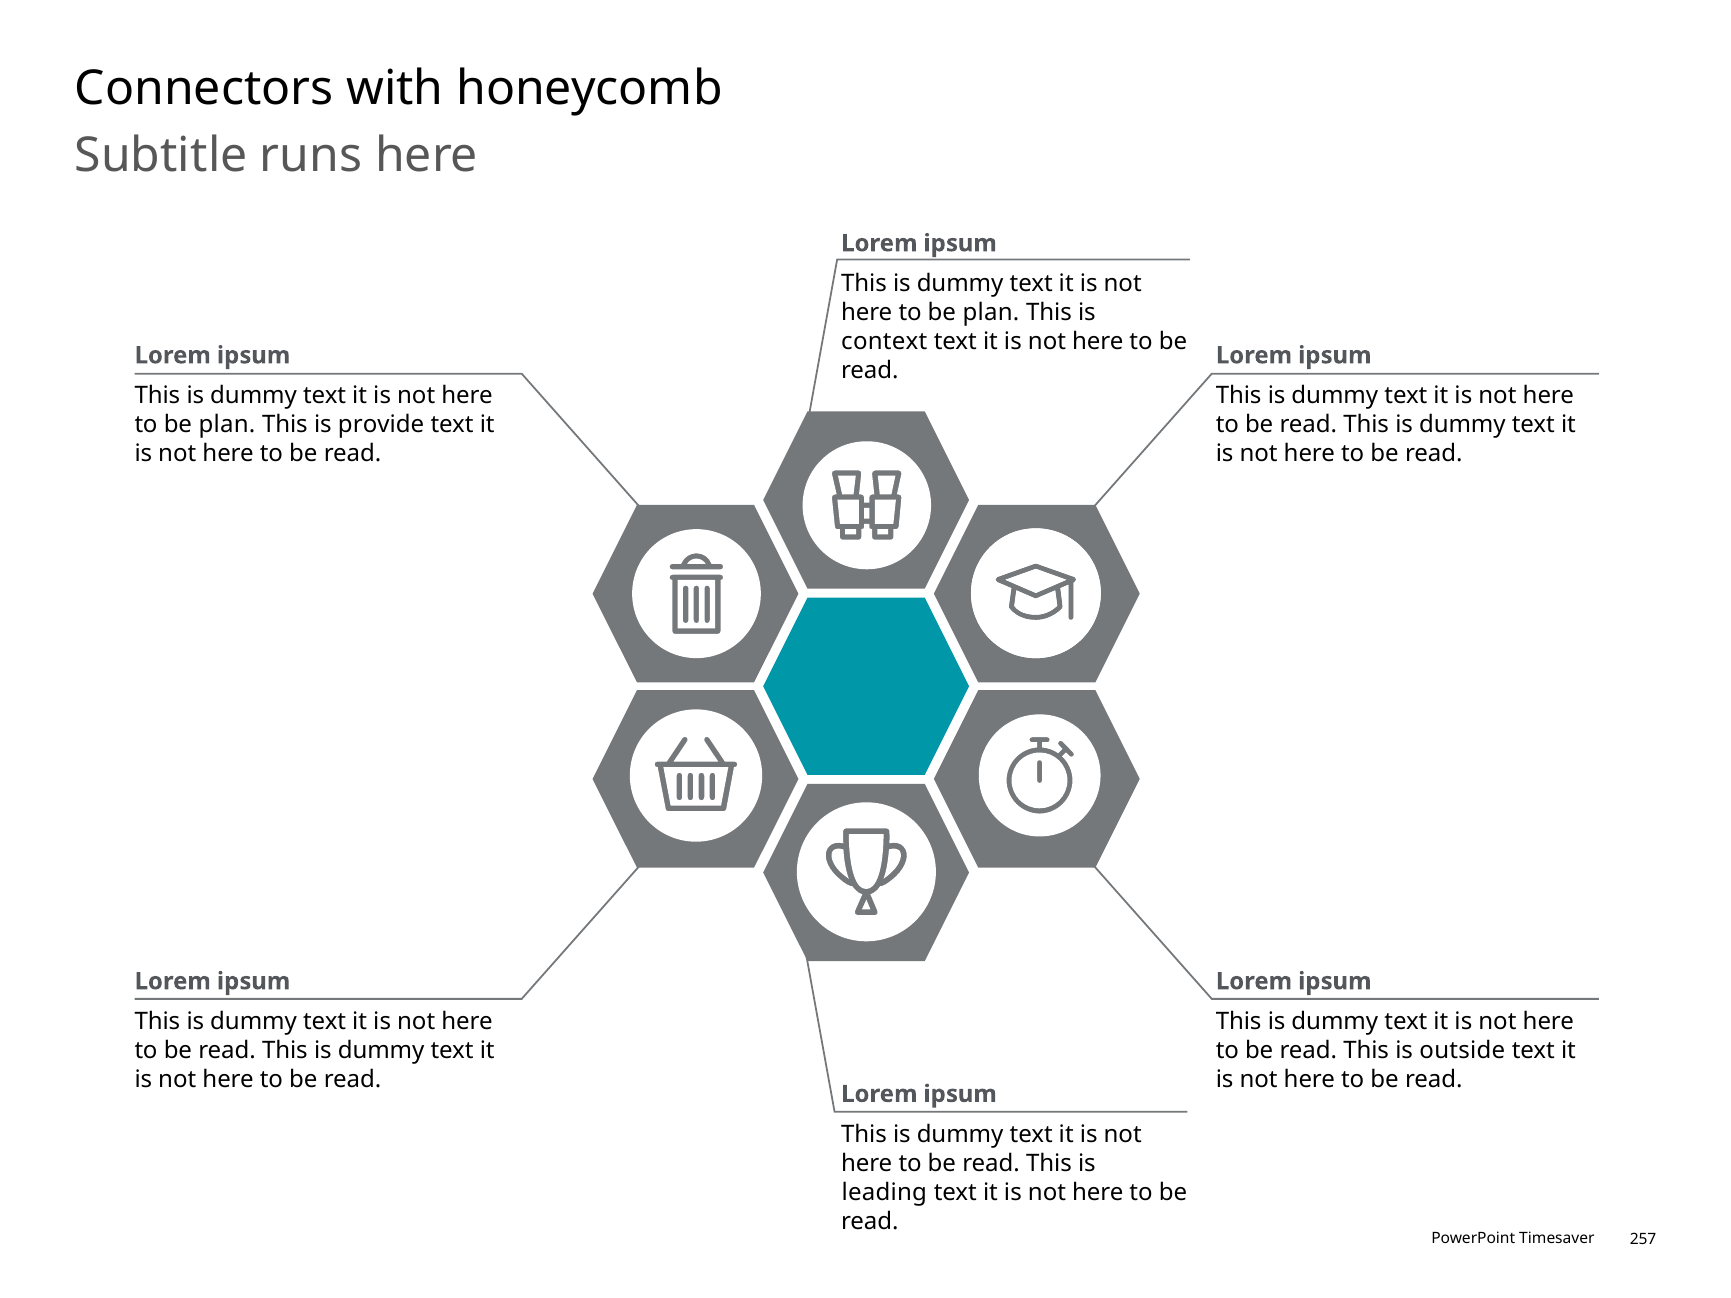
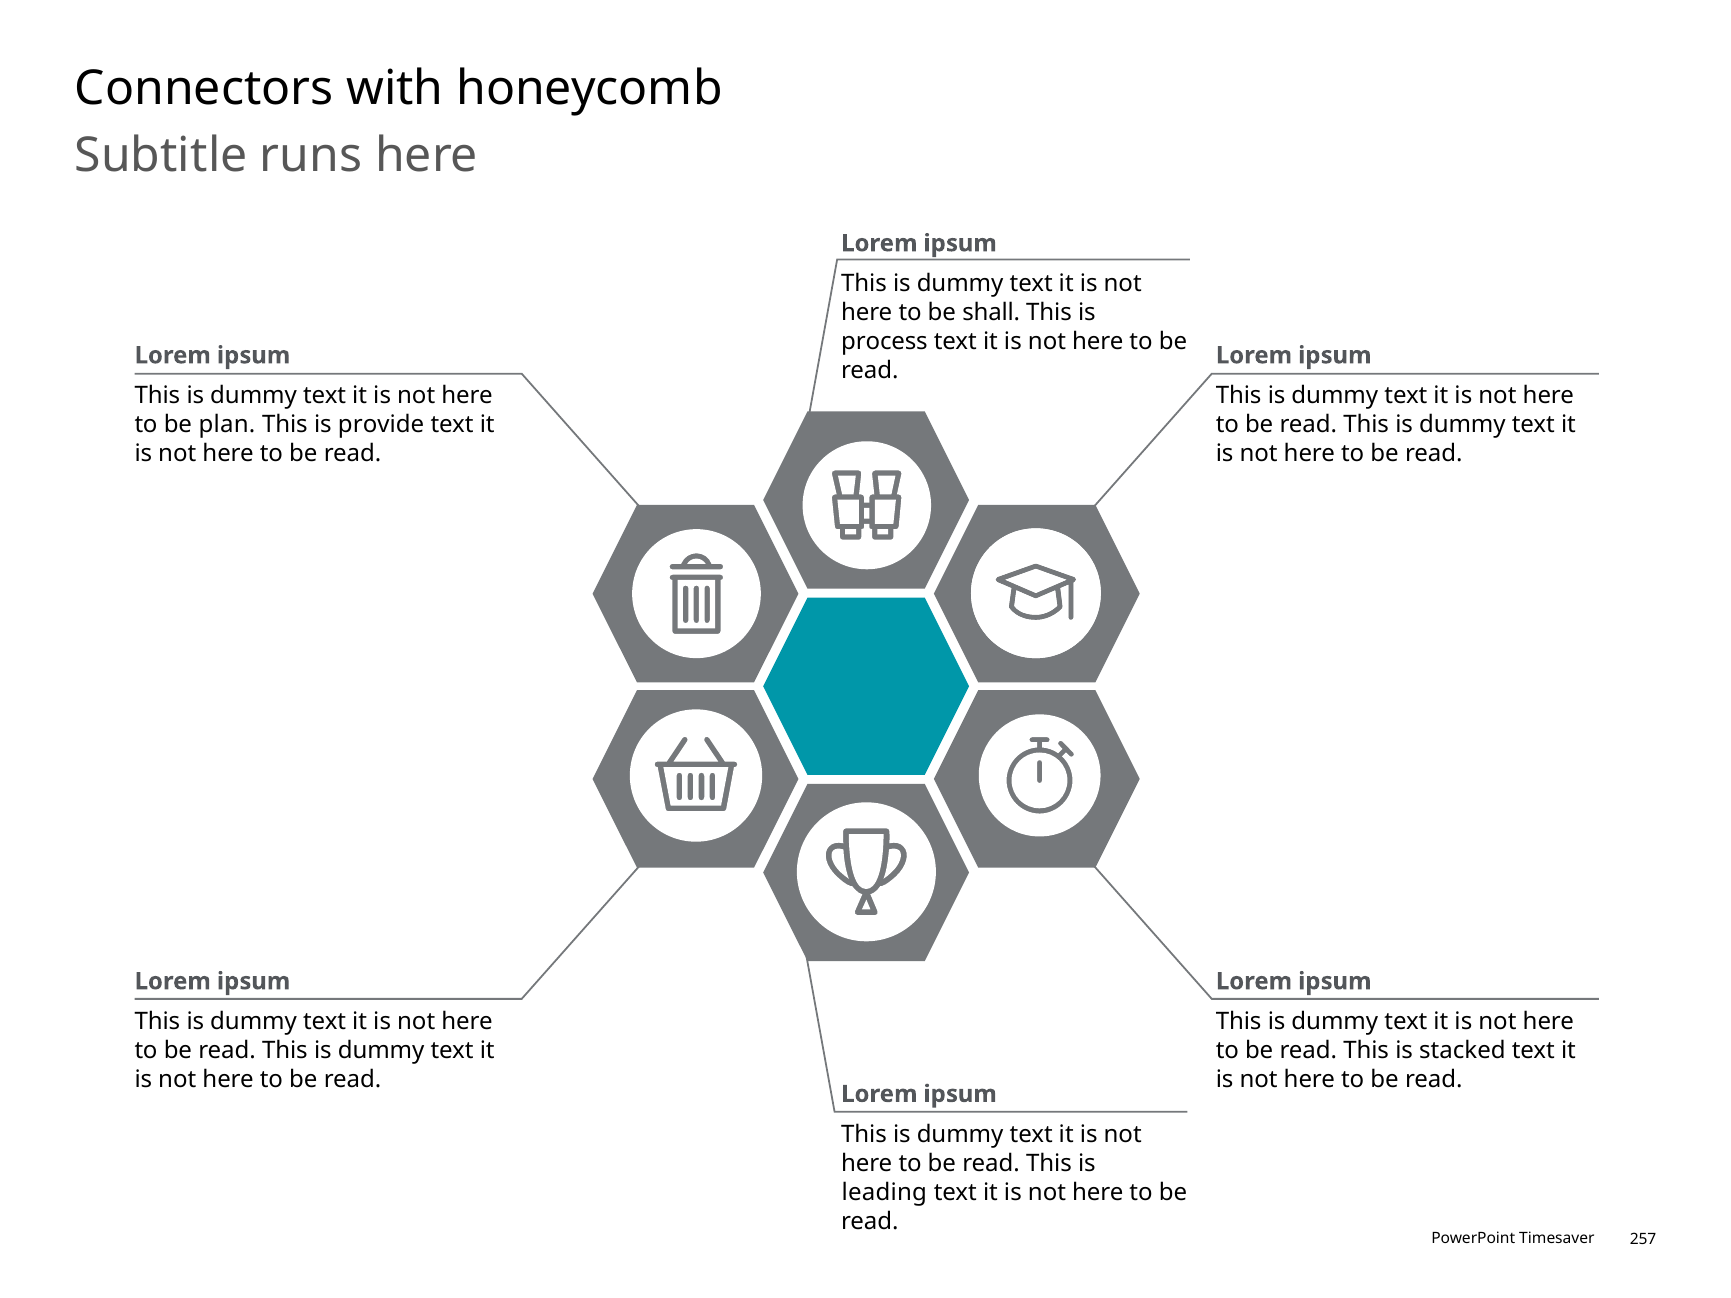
plan at (991, 313): plan -> shall
context: context -> process
outside: outside -> stacked
